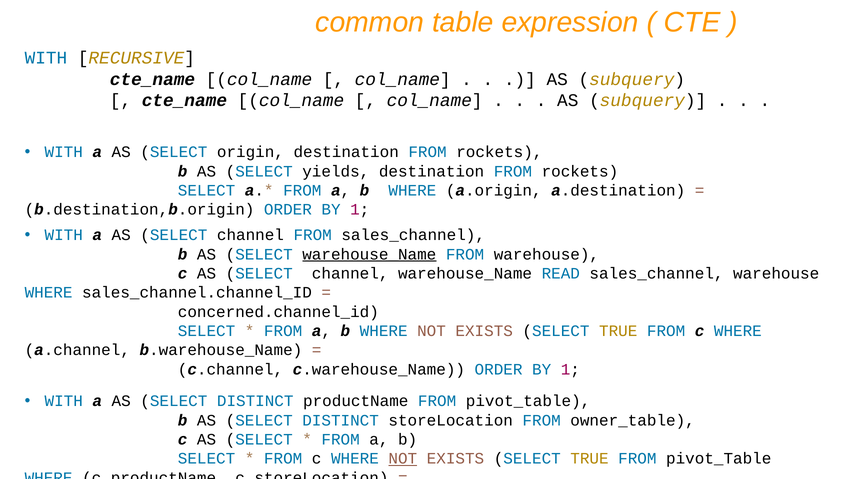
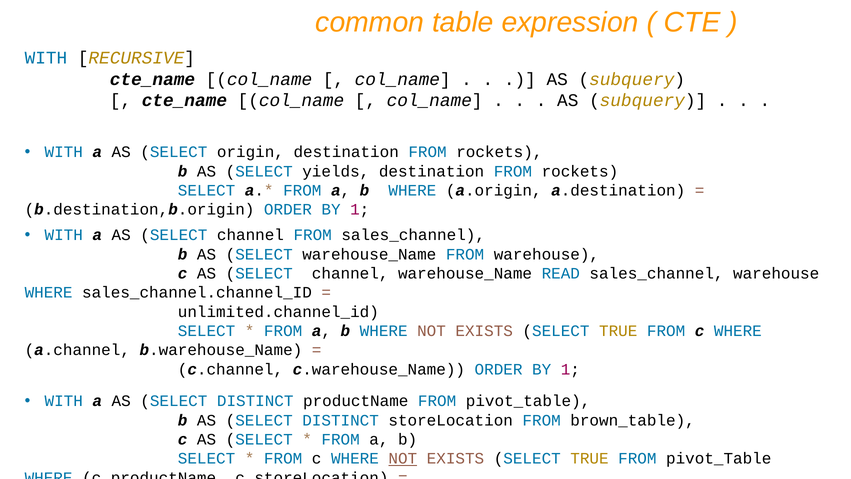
warehouse_Name at (369, 254) underline: present -> none
concerned.channel_id: concerned.channel_id -> unlimited.channel_id
owner_table: owner_table -> brown_table
